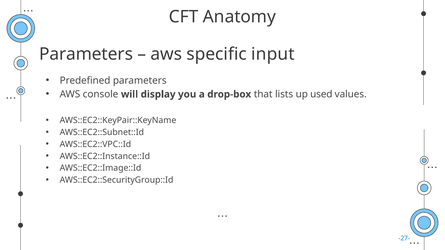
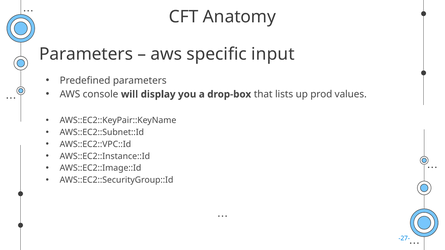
used: used -> prod
